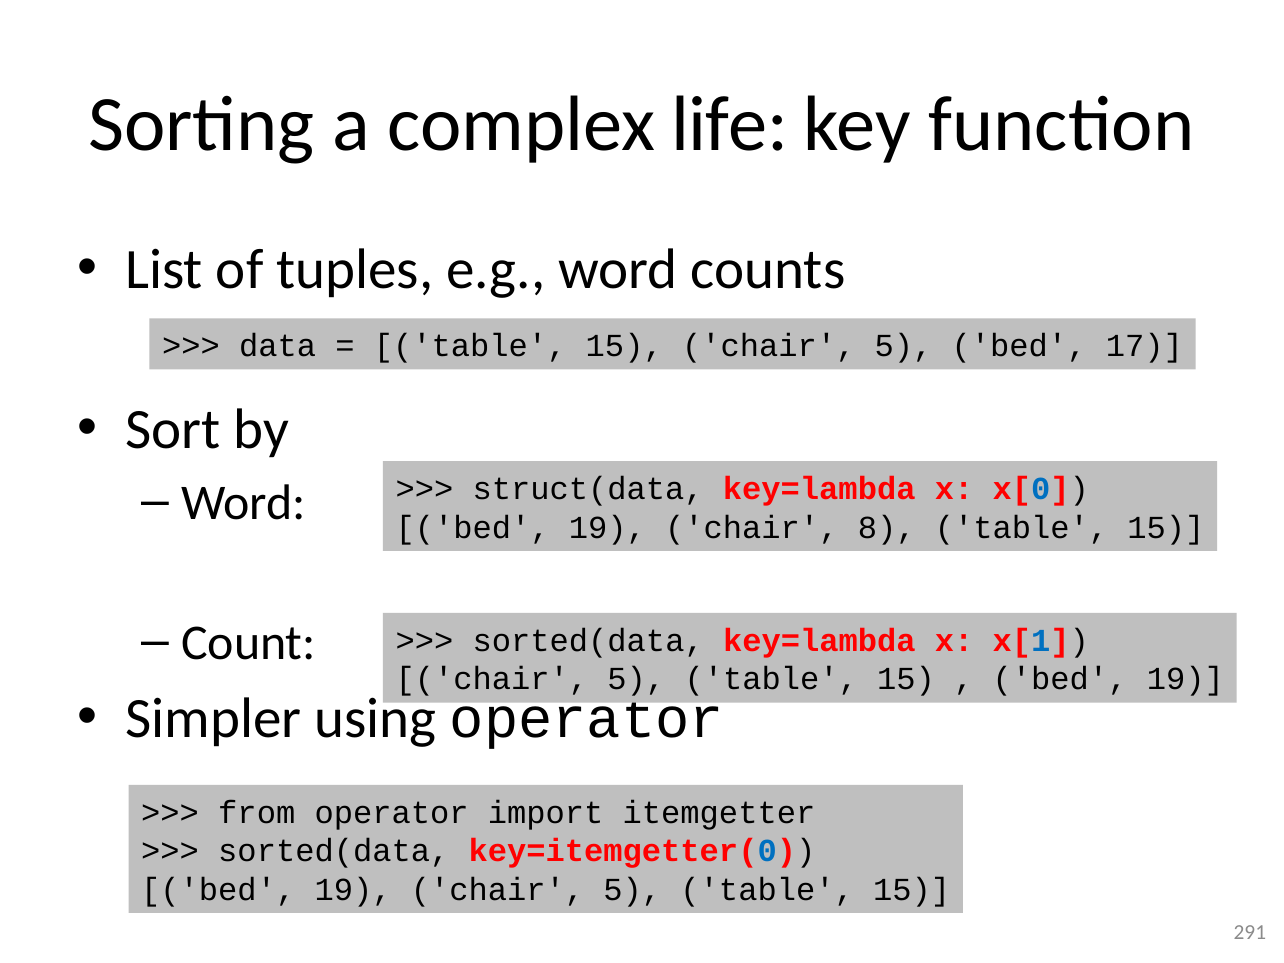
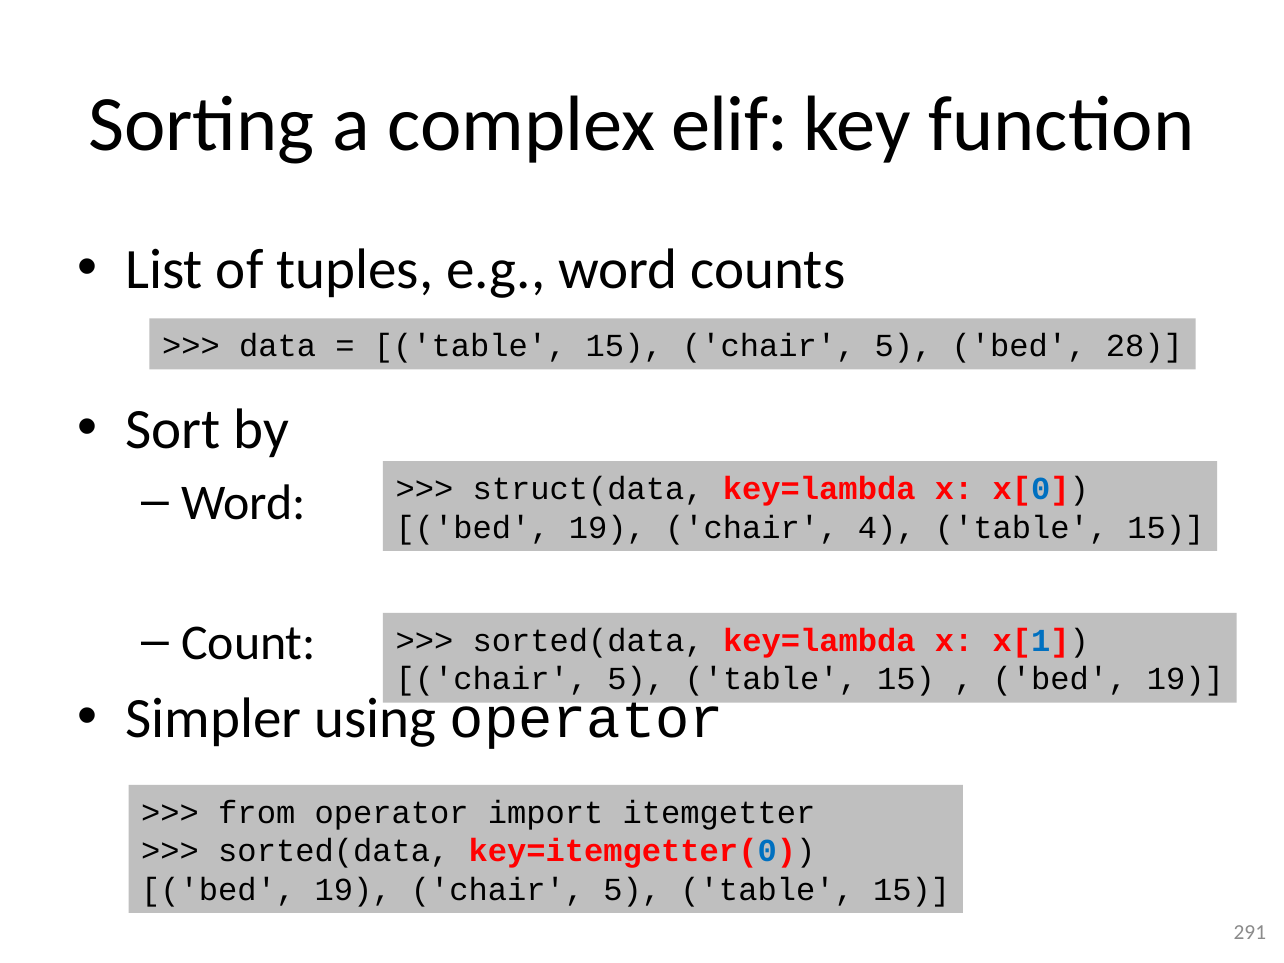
life: life -> elif
17: 17 -> 28
8: 8 -> 4
